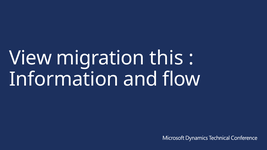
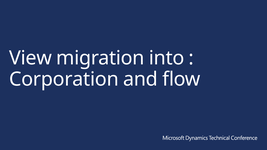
this: this -> into
Information: Information -> Corporation
